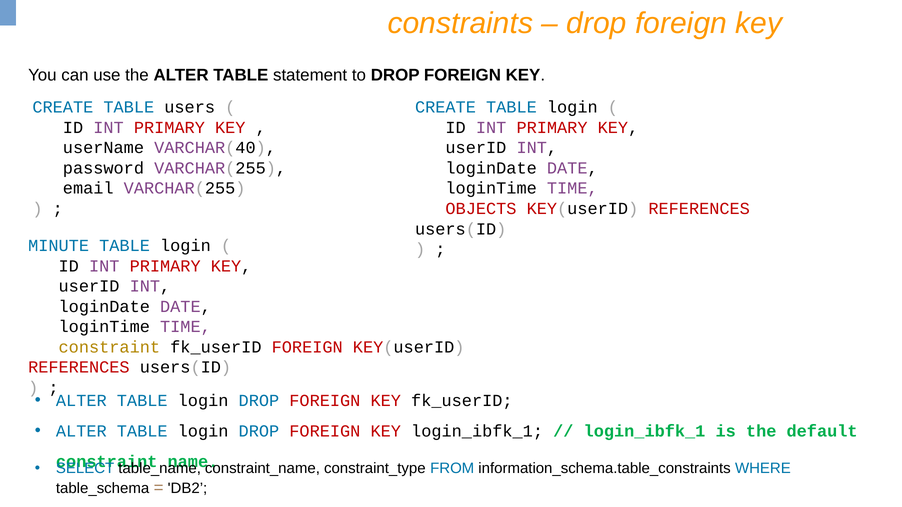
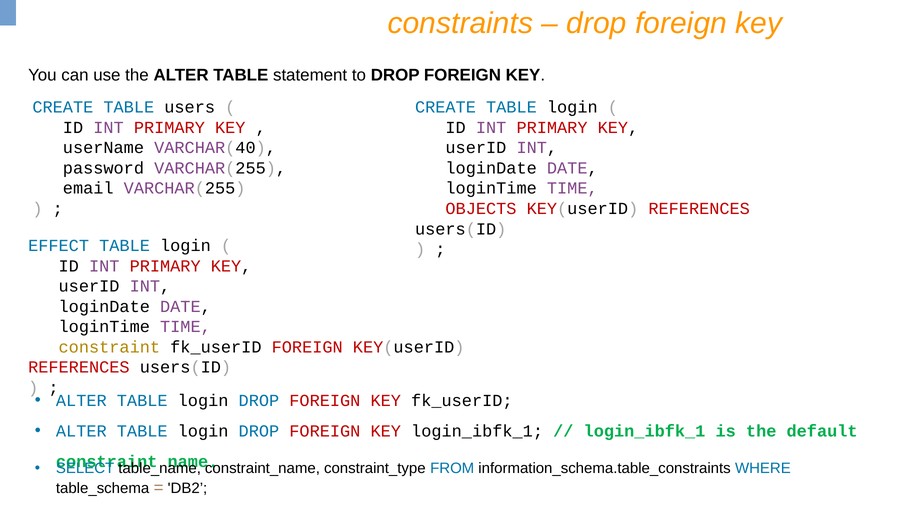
MINUTE: MINUTE -> EFFECT
